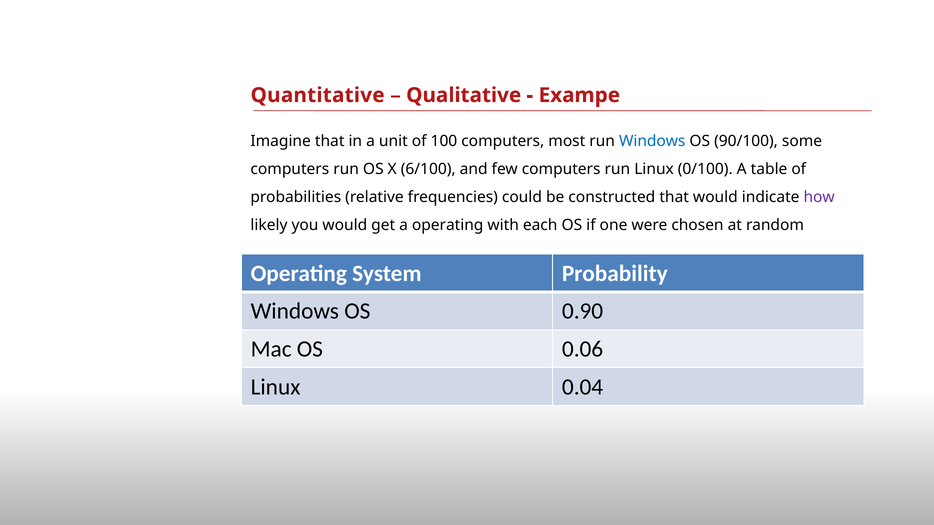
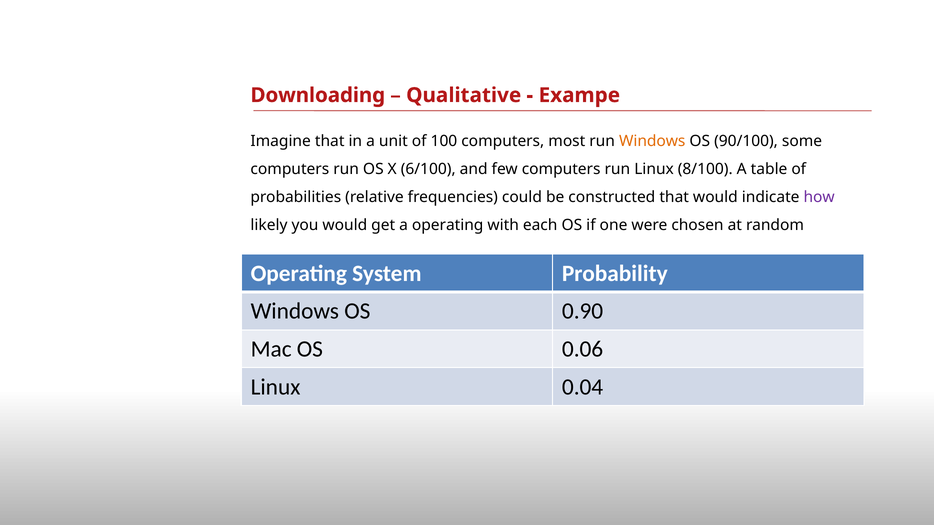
Quantitative: Quantitative -> Downloading
Windows at (652, 141) colour: blue -> orange
0/100: 0/100 -> 8/100
